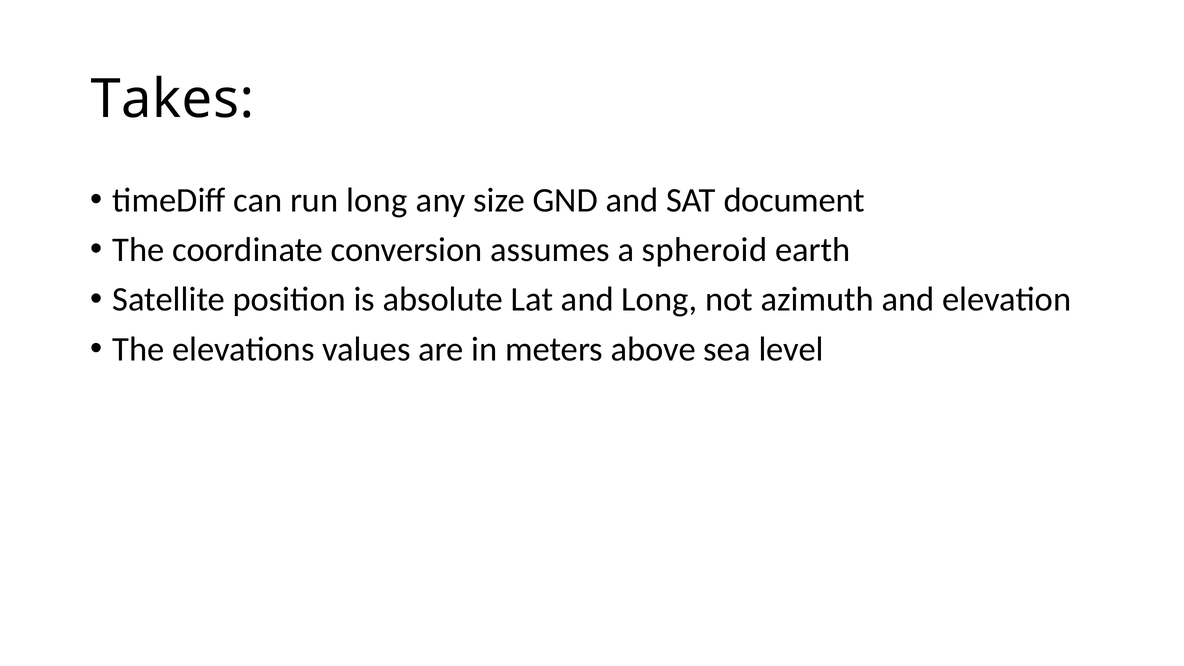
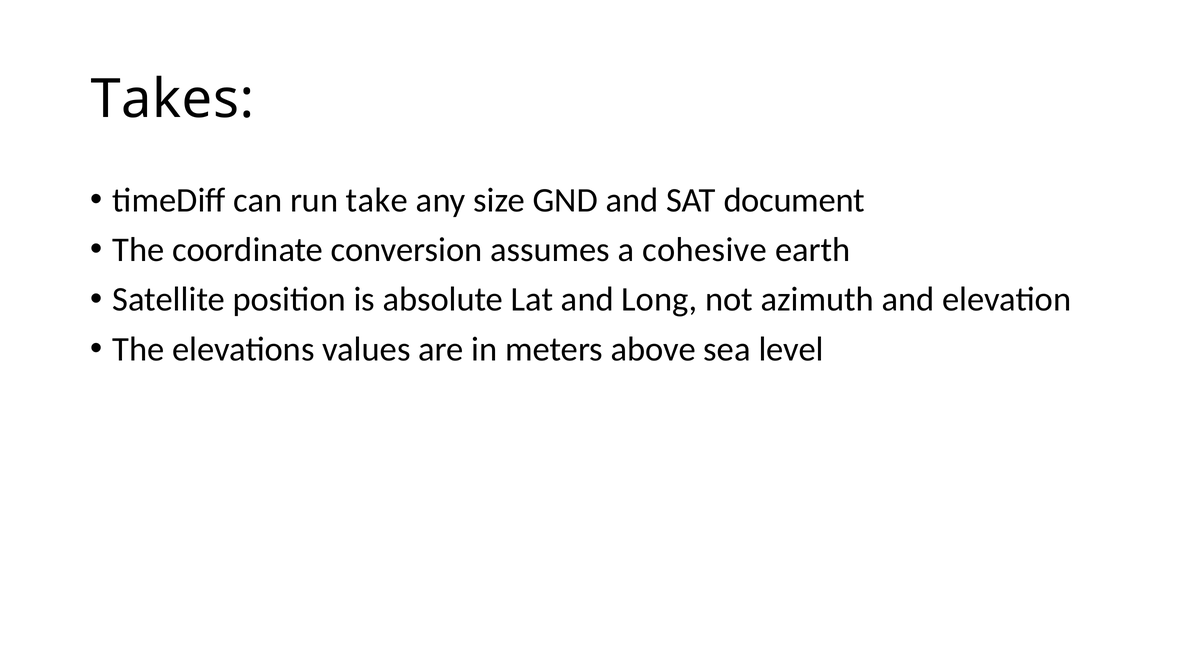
run long: long -> take
spheroid: spheroid -> cohesive
